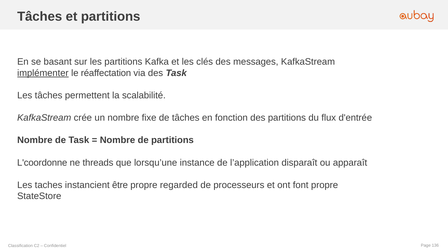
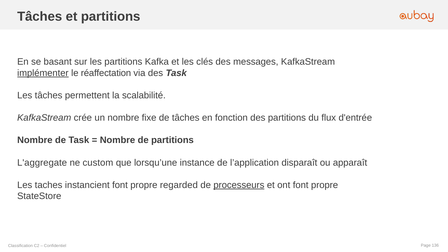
L'coordonne: L'coordonne -> L'aggregate
threads: threads -> custom
instancient être: être -> font
processeurs underline: none -> present
